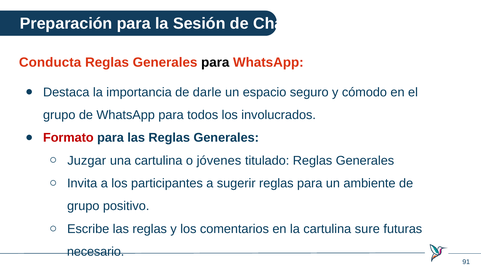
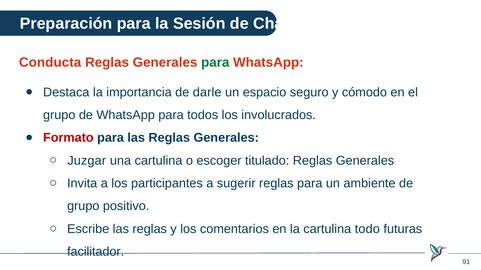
para at (215, 62) colour: black -> green
jóvenes: jóvenes -> escoger
sure: sure -> todo
necesario: necesario -> facilitador
